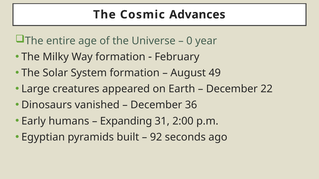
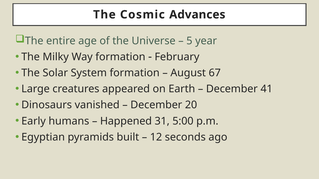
0: 0 -> 5
49: 49 -> 67
22: 22 -> 41
36: 36 -> 20
Expanding: Expanding -> Happened
2:00: 2:00 -> 5:00
92: 92 -> 12
